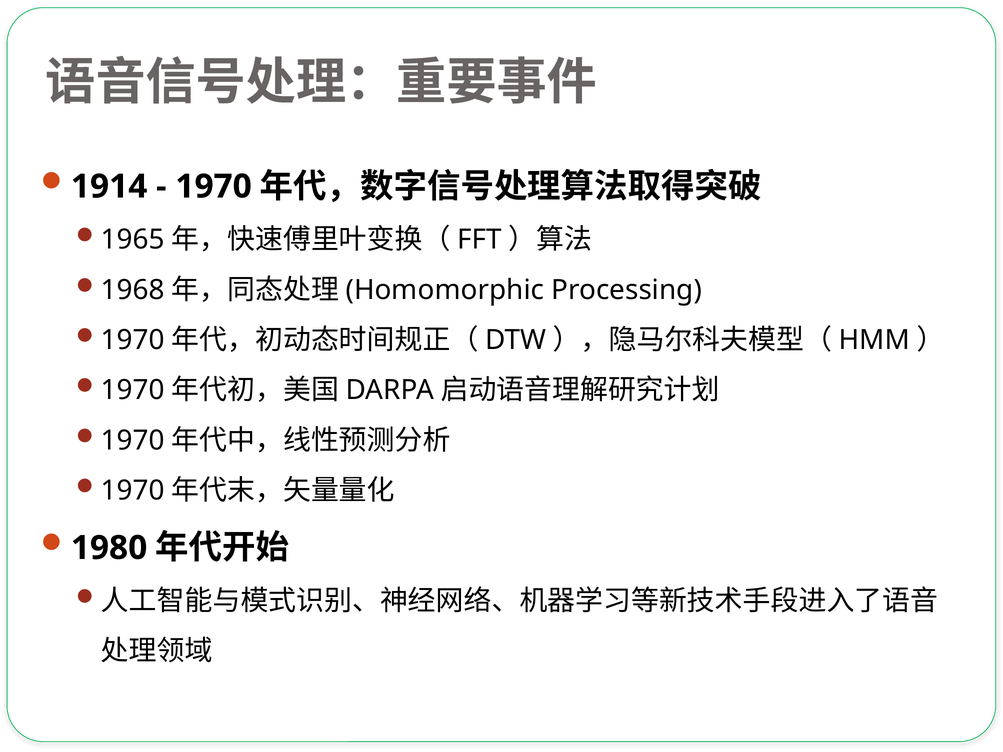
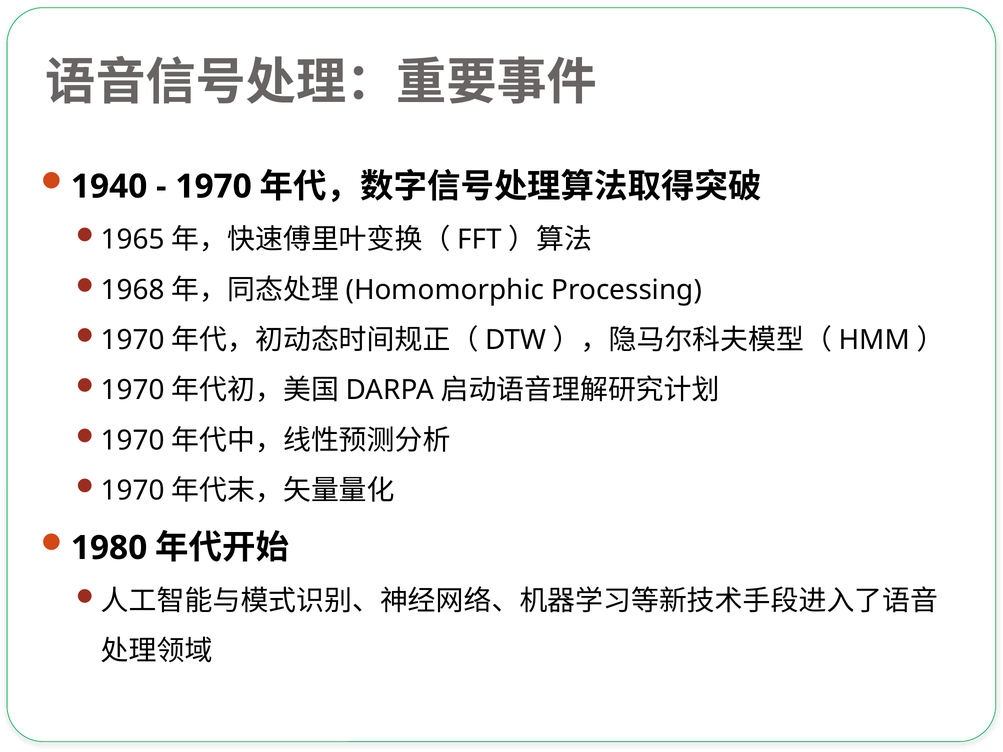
1914: 1914 -> 1940
